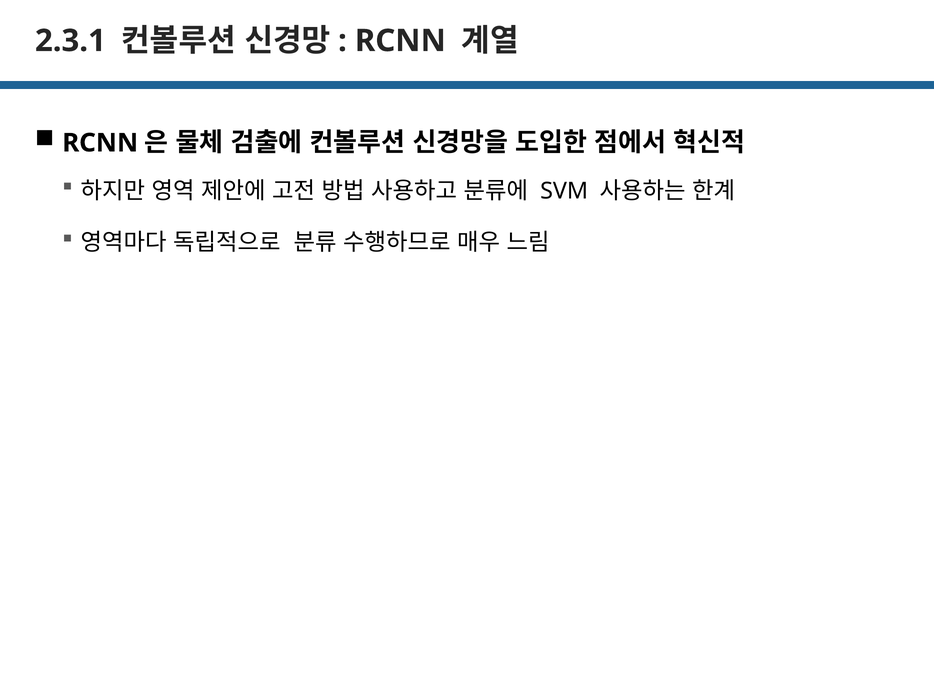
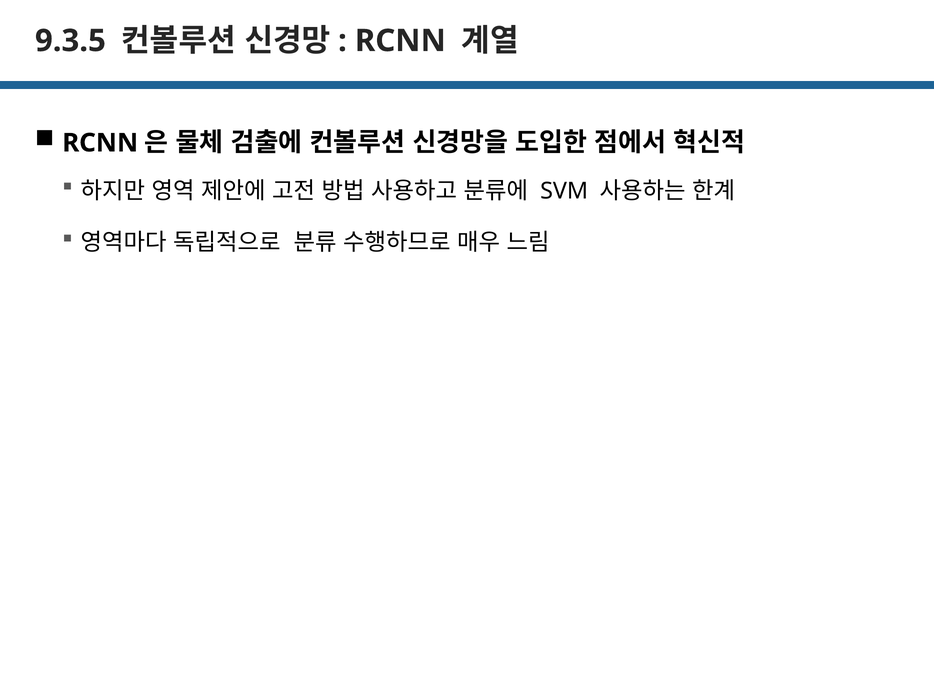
2.3.1: 2.3.1 -> 9.3.5
